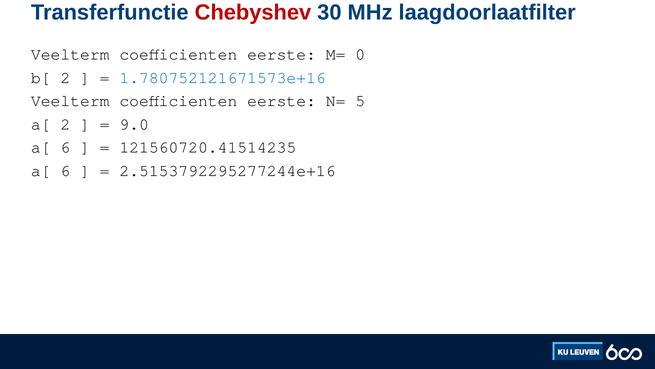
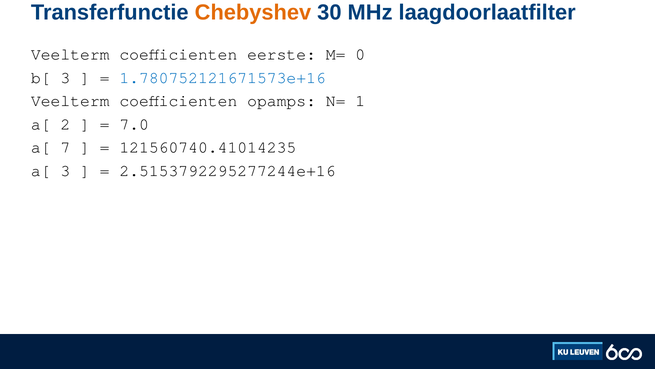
Chebyshev colour: red -> orange
b[ 2: 2 -> 3
eerste at (282, 101): eerste -> opamps
5: 5 -> 1
9.0: 9.0 -> 7.0
6 at (65, 147): 6 -> 7
121560720.41514235: 121560720.41514235 -> 121560740.41014235
6 at (65, 170): 6 -> 3
